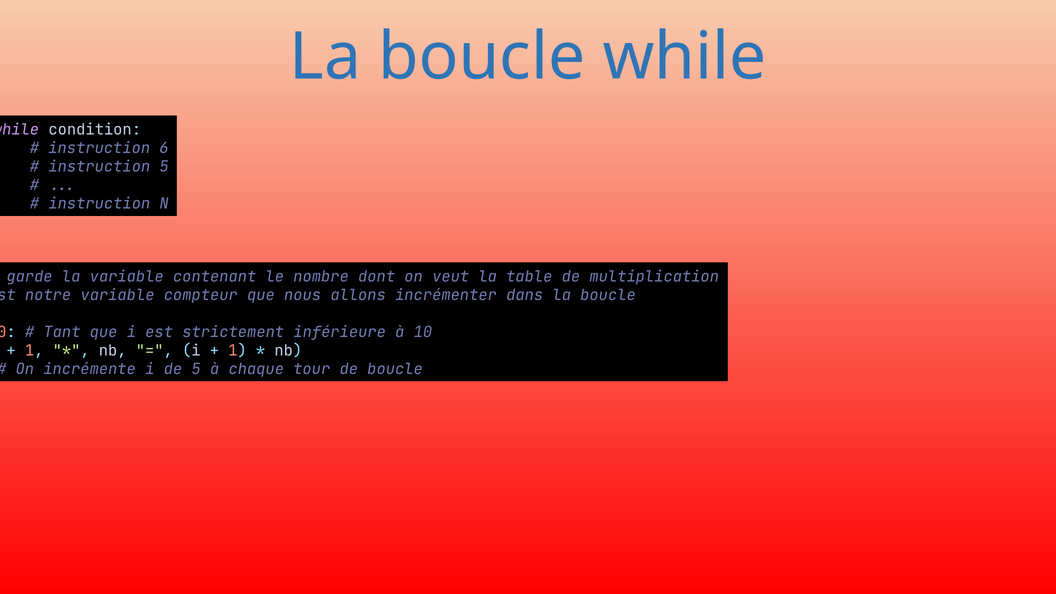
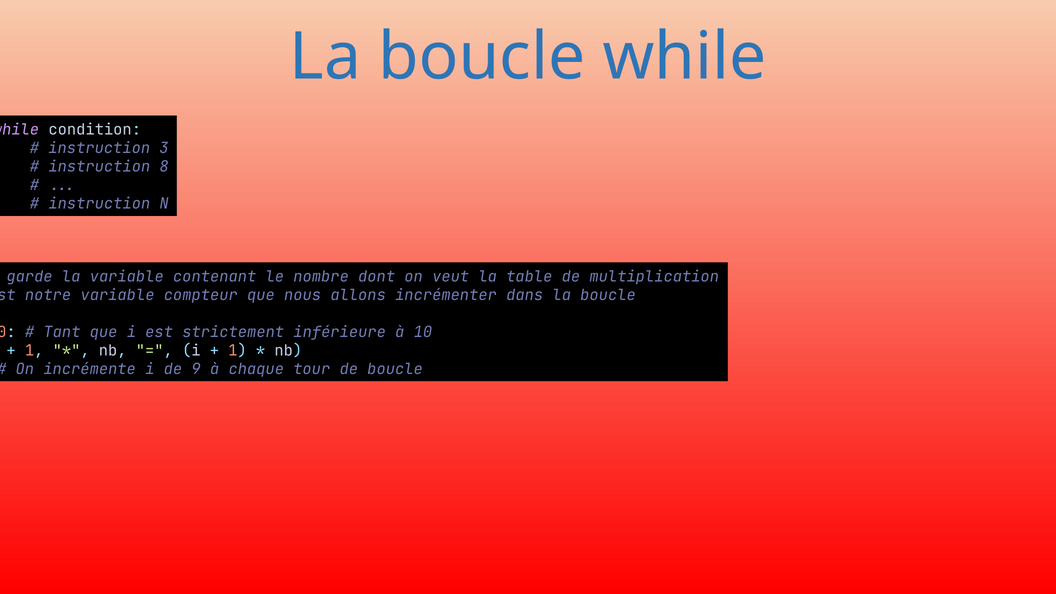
6: 6 -> 3
instruction 5: 5 -> 8
de 5: 5 -> 9
